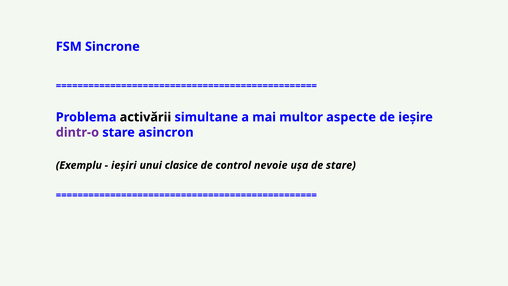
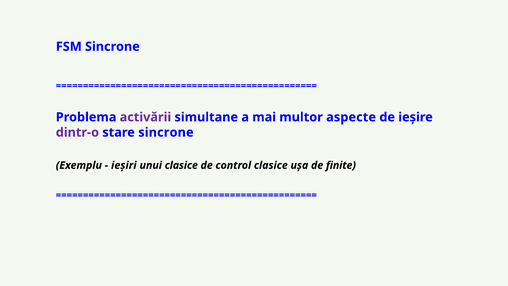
activării colour: black -> purple
stare asincron: asincron -> sincrone
control nevoie: nevoie -> clasice
de stare: stare -> finite
